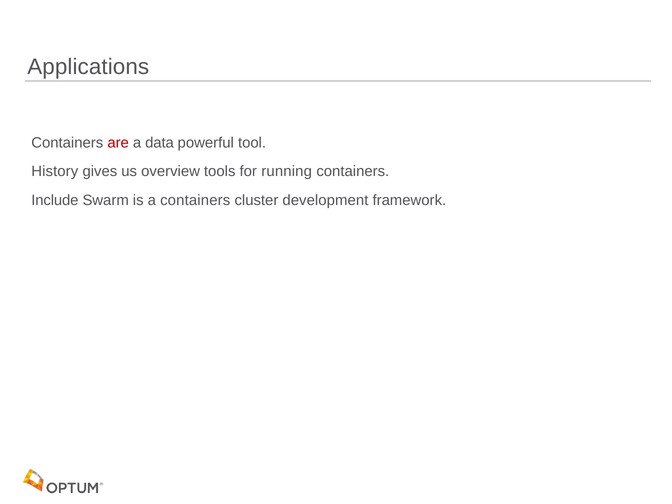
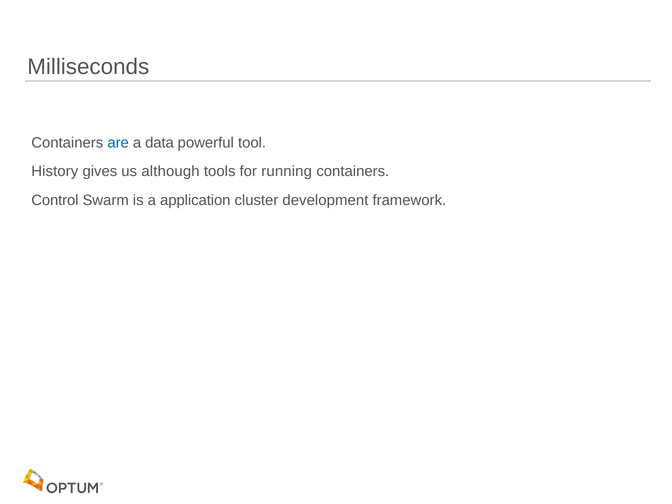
Applications: Applications -> Milliseconds
are colour: red -> blue
overview: overview -> although
Include: Include -> Control
a containers: containers -> application
